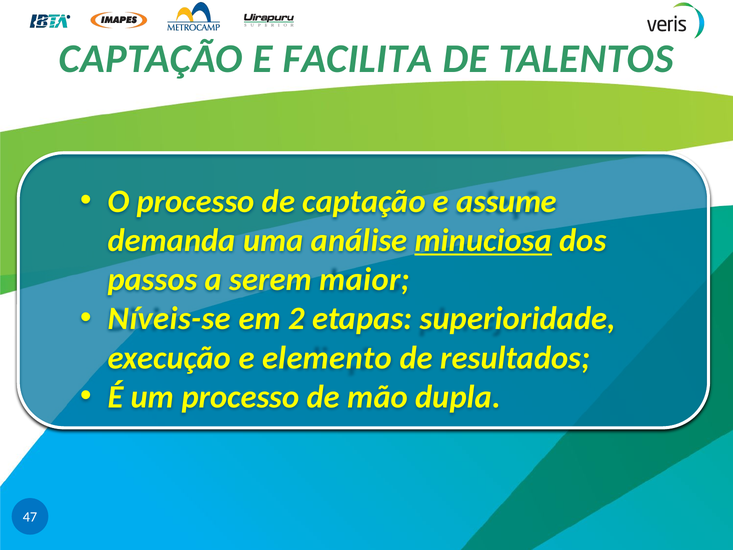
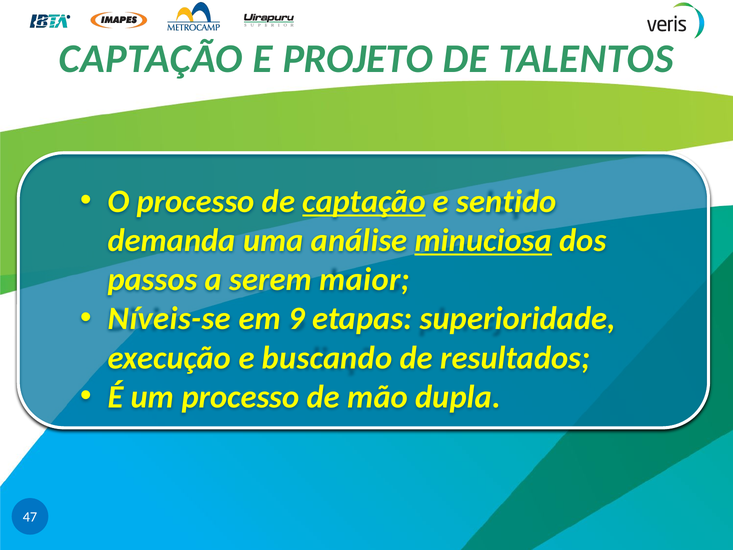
FACILITA: FACILITA -> PROJETO
captação at (364, 201) underline: none -> present
assume: assume -> sentido
2: 2 -> 9
elemento: elemento -> buscando
